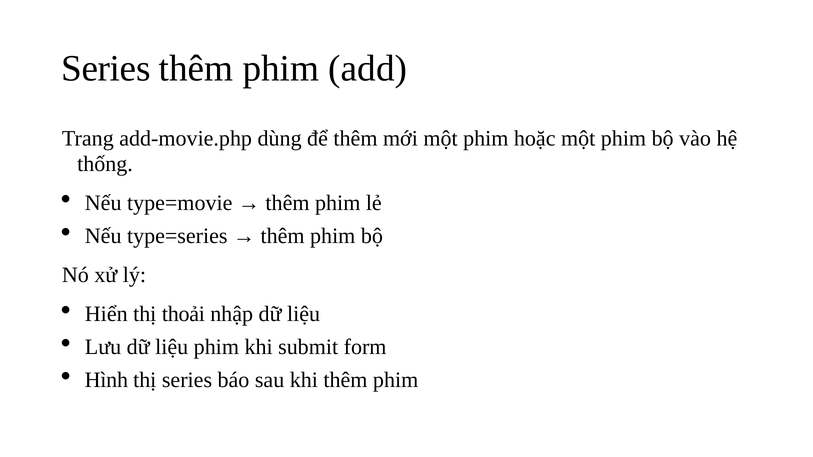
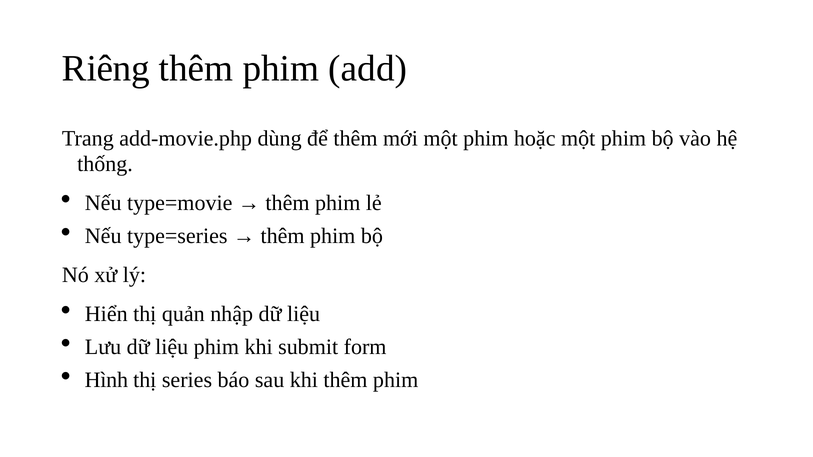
Series at (106, 68): Series -> Riêng
thoải: thoải -> quản
